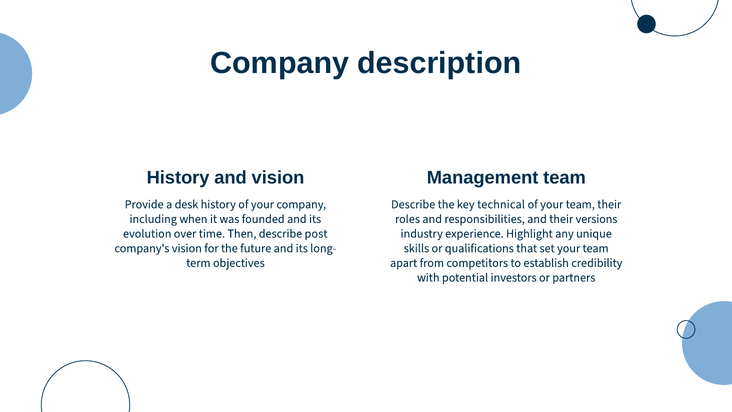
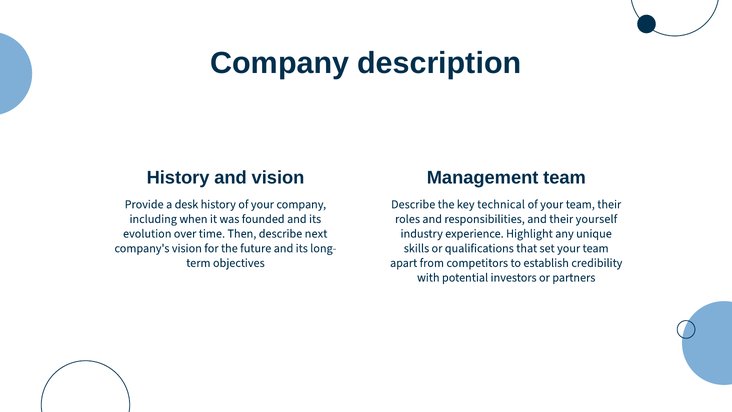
versions: versions -> yourself
post: post -> next
